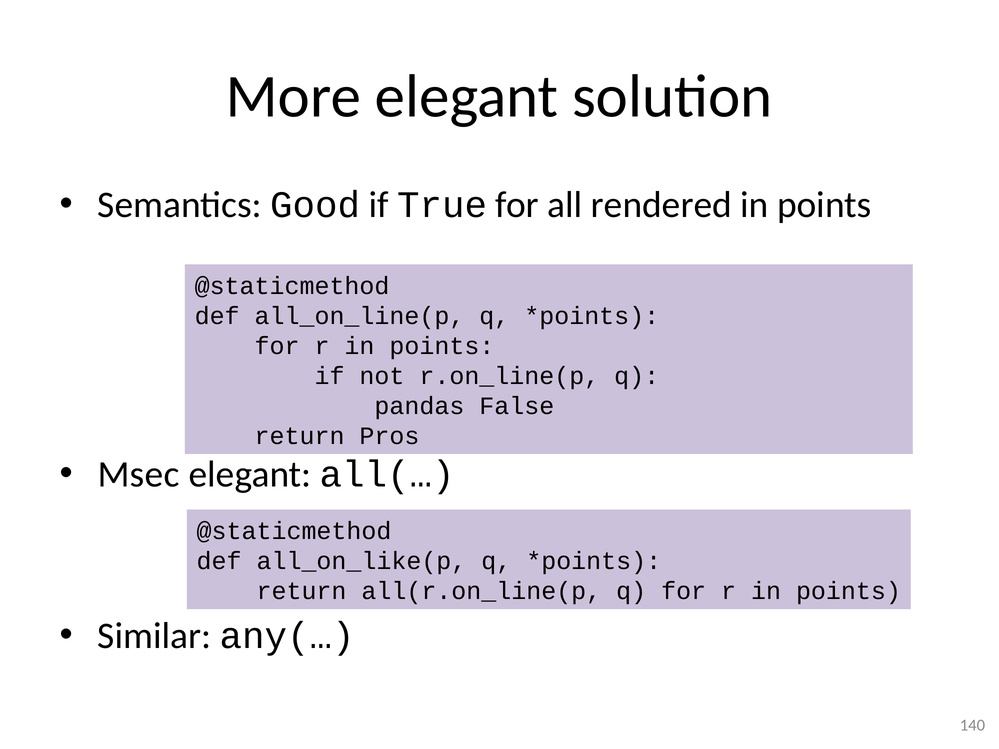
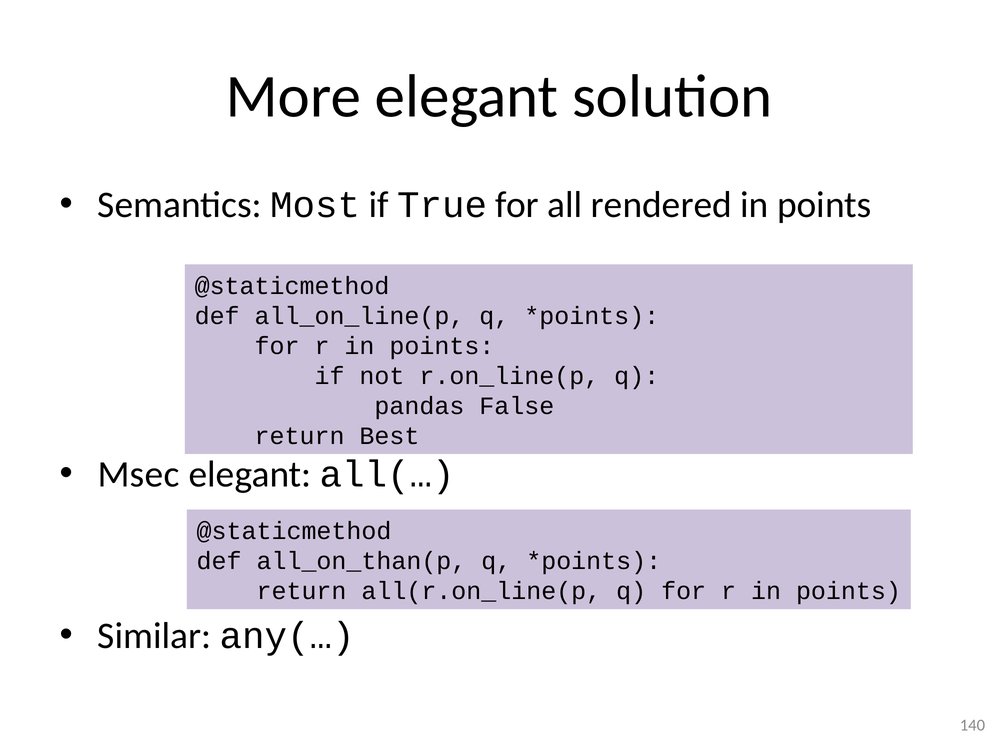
Good: Good -> Most
Pros: Pros -> Best
all_on_like(p: all_on_like(p -> all_on_than(p
